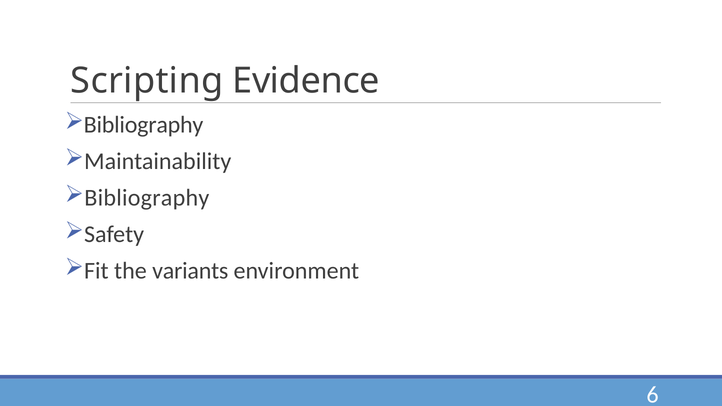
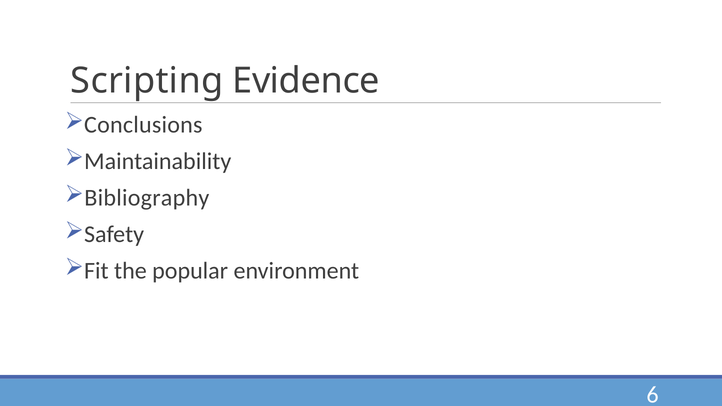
Bibliography at (144, 125): Bibliography -> Conclusions
variants: variants -> popular
